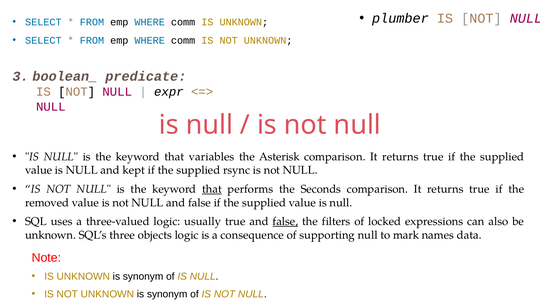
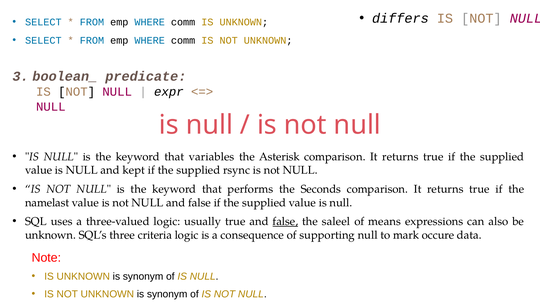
plumber: plumber -> differs
that at (212, 189) underline: present -> none
removed: removed -> namelast
filters: filters -> saleel
locked: locked -> means
objects: objects -> criteria
names: names -> occure
